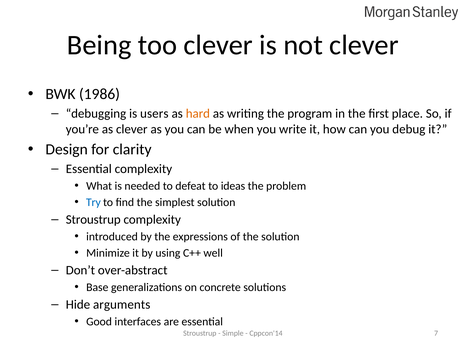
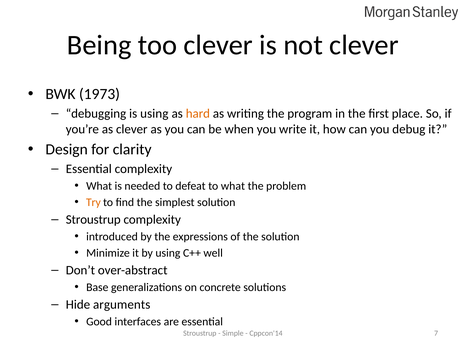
1986: 1986 -> 1973
is users: users -> using
to ideas: ideas -> what
Try colour: blue -> orange
